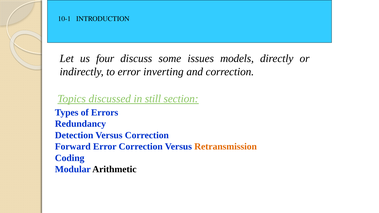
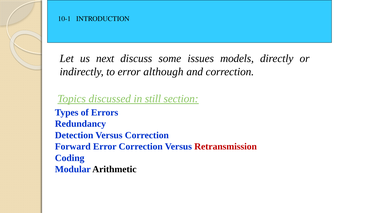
four: four -> next
inverting: inverting -> although
Retransmission colour: orange -> red
